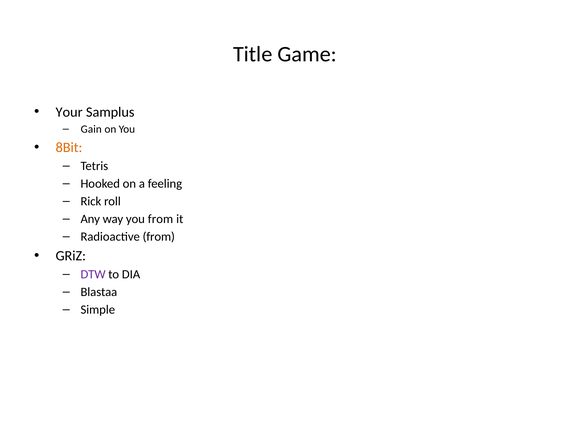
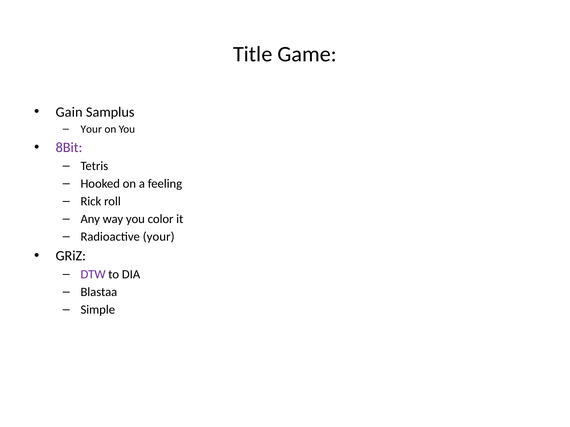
Your: Your -> Gain
Gain at (91, 129): Gain -> Your
8Bit colour: orange -> purple
you from: from -> color
Radioactive from: from -> your
